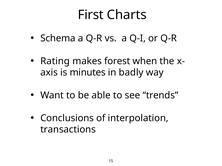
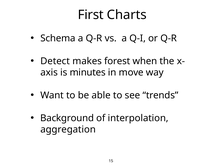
Rating: Rating -> Detect
badly: badly -> move
Conclusions: Conclusions -> Background
transactions: transactions -> aggregation
